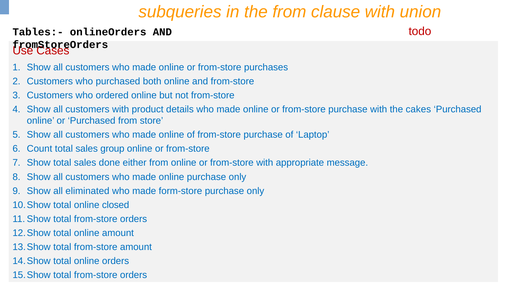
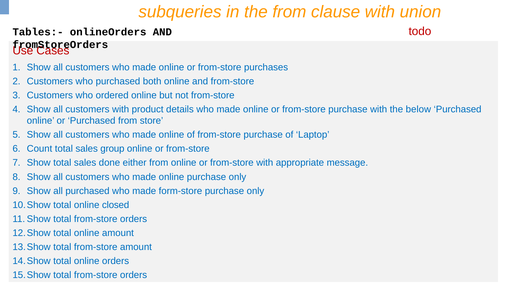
cakes: cakes -> below
all eliminated: eliminated -> purchased
